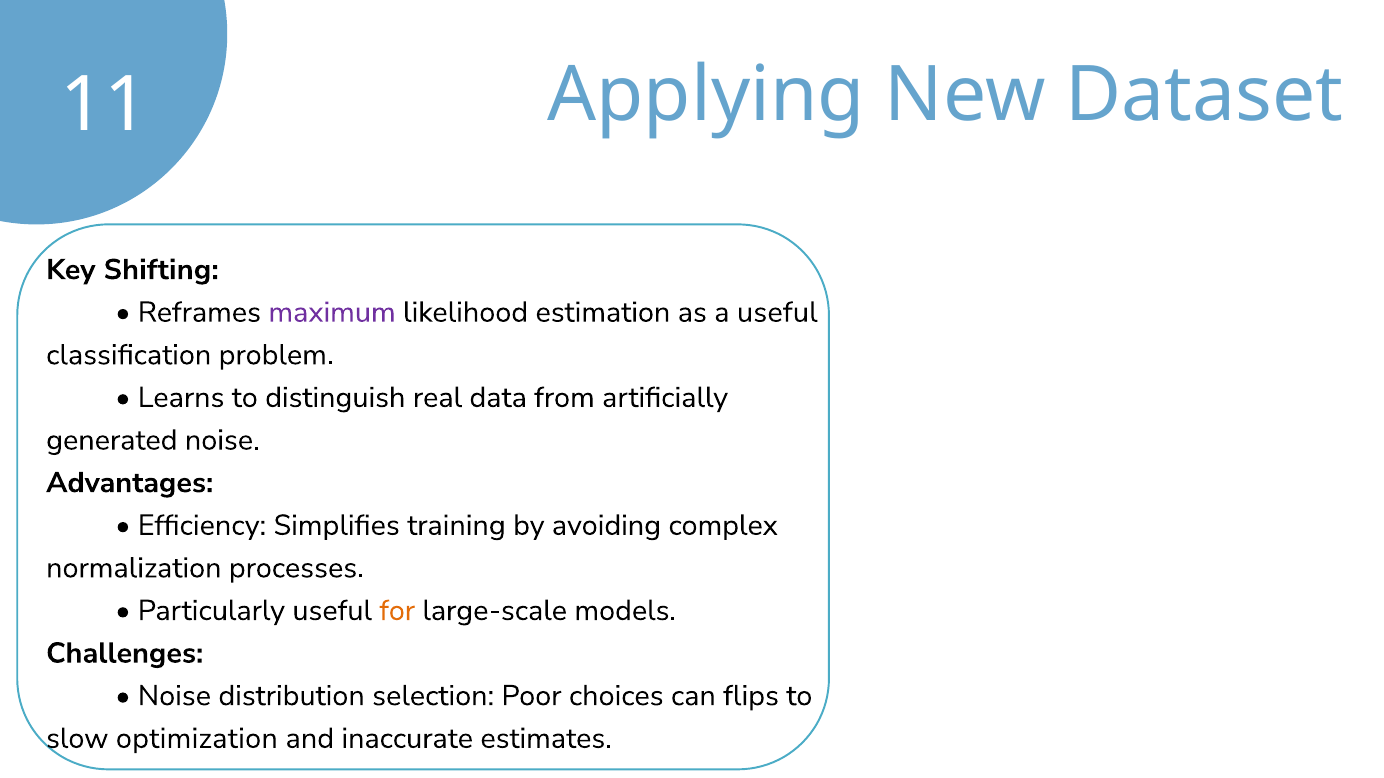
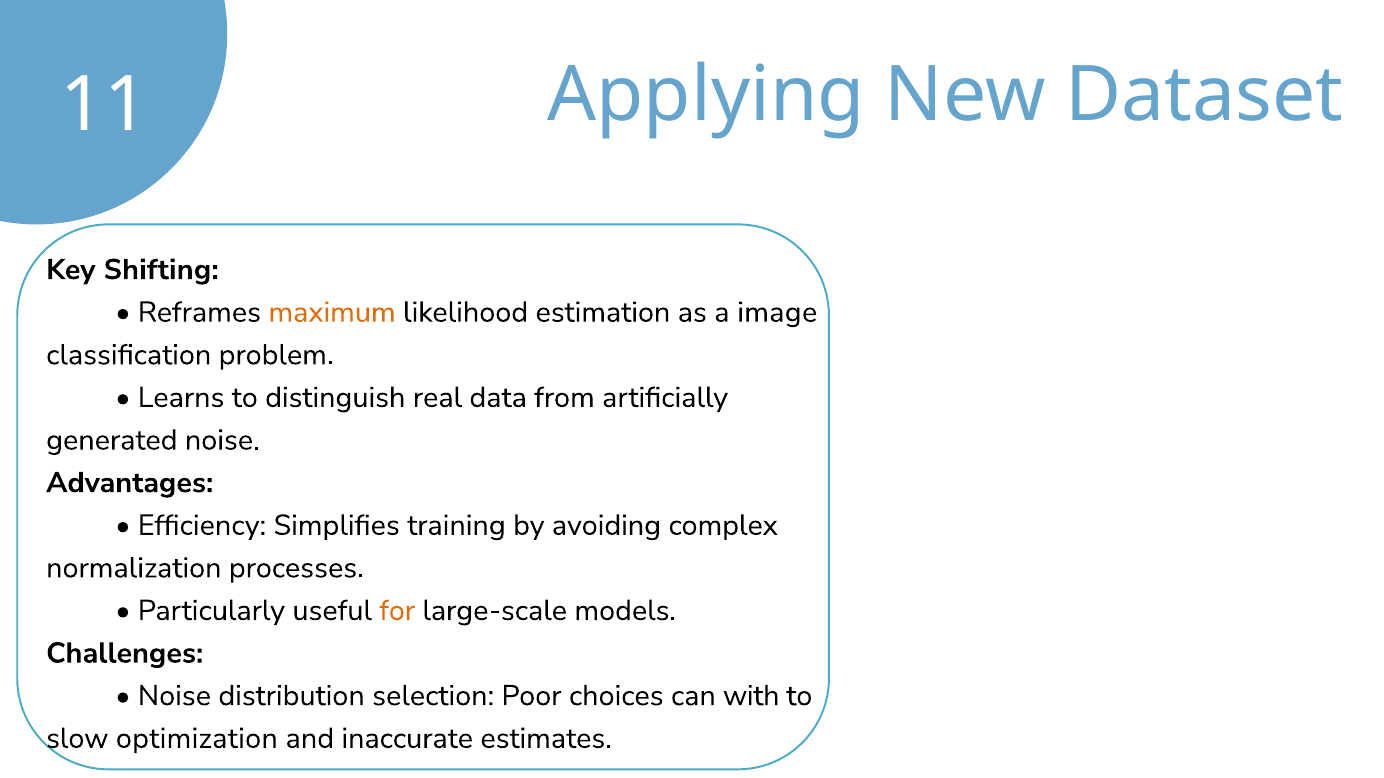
maximum colour: purple -> orange
a useful: useful -> image
flips: flips -> with
